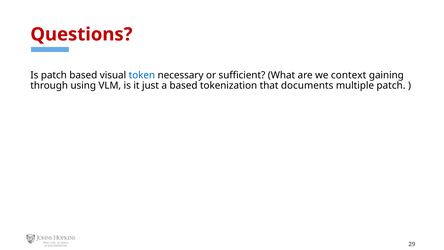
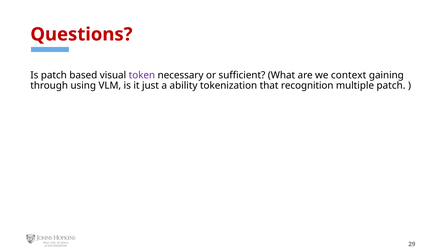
token colour: blue -> purple
a based: based -> ability
documents: documents -> recognition
